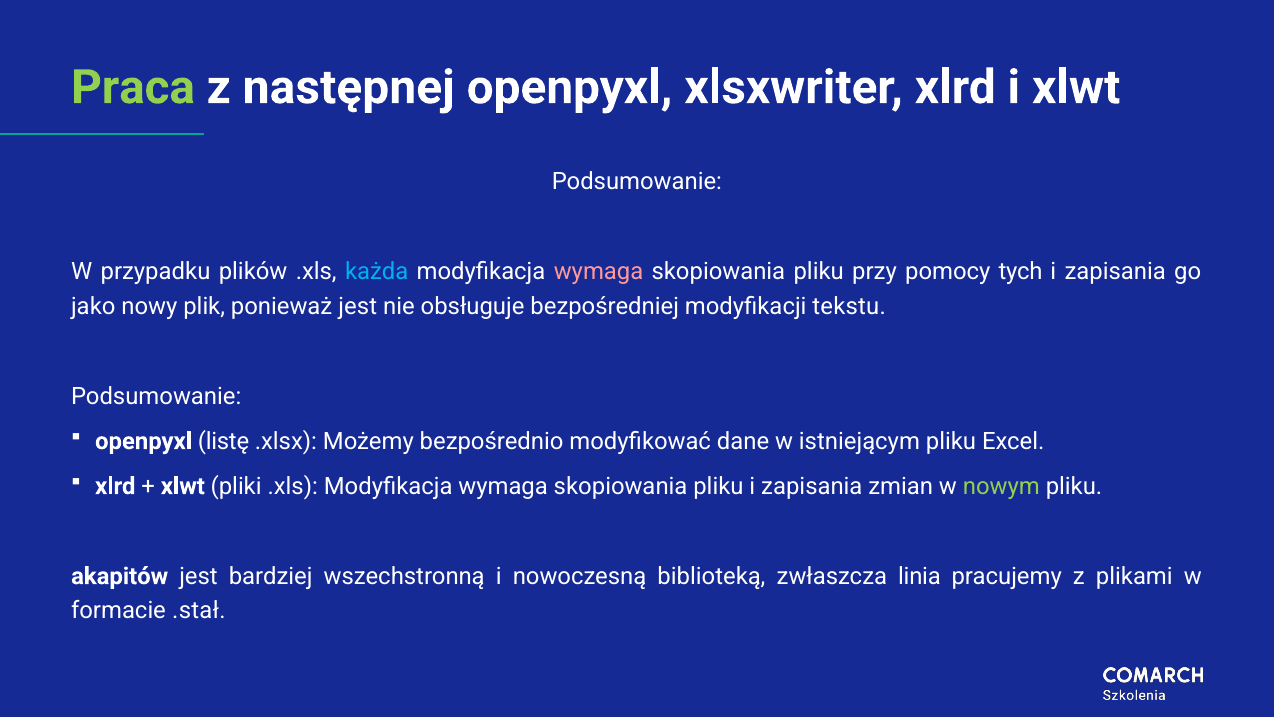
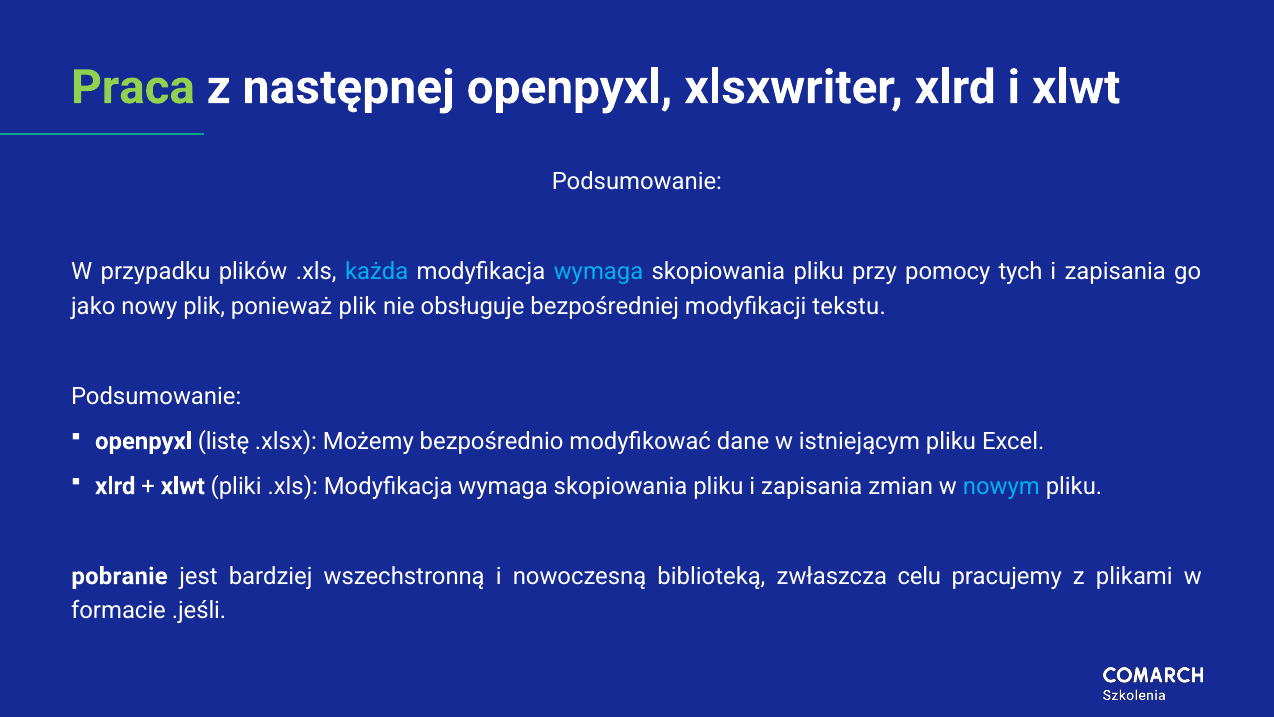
wymaga at (599, 272) colour: pink -> light blue
ponieważ jest: jest -> plik
nowym colour: light green -> light blue
akapitów: akapitów -> pobranie
linia: linia -> celu
.stał: .stał -> .jeśli
